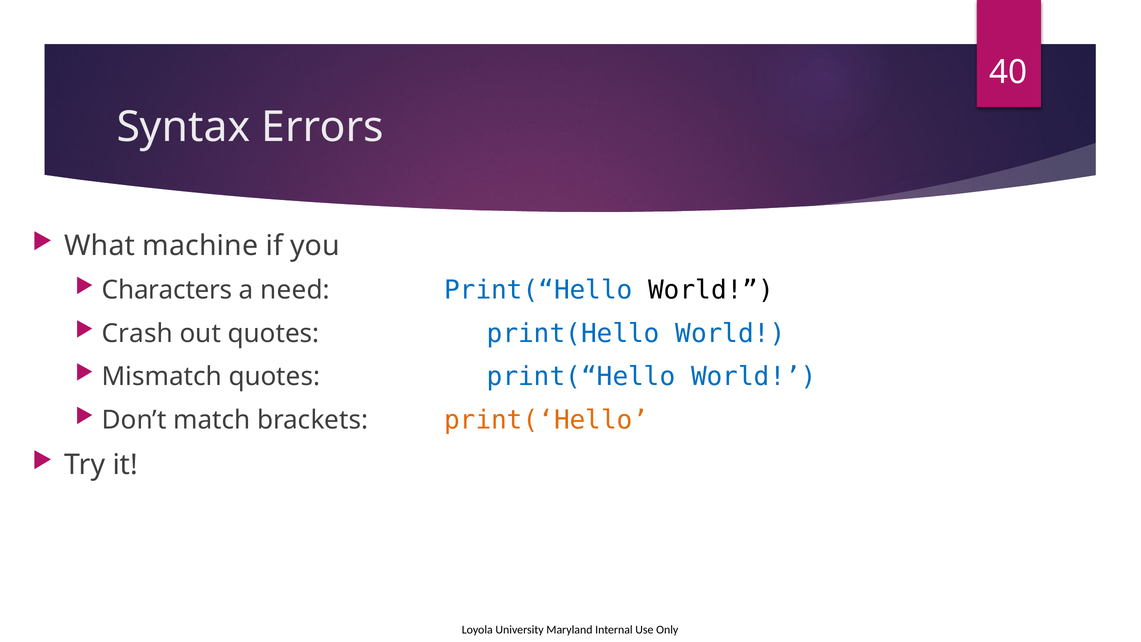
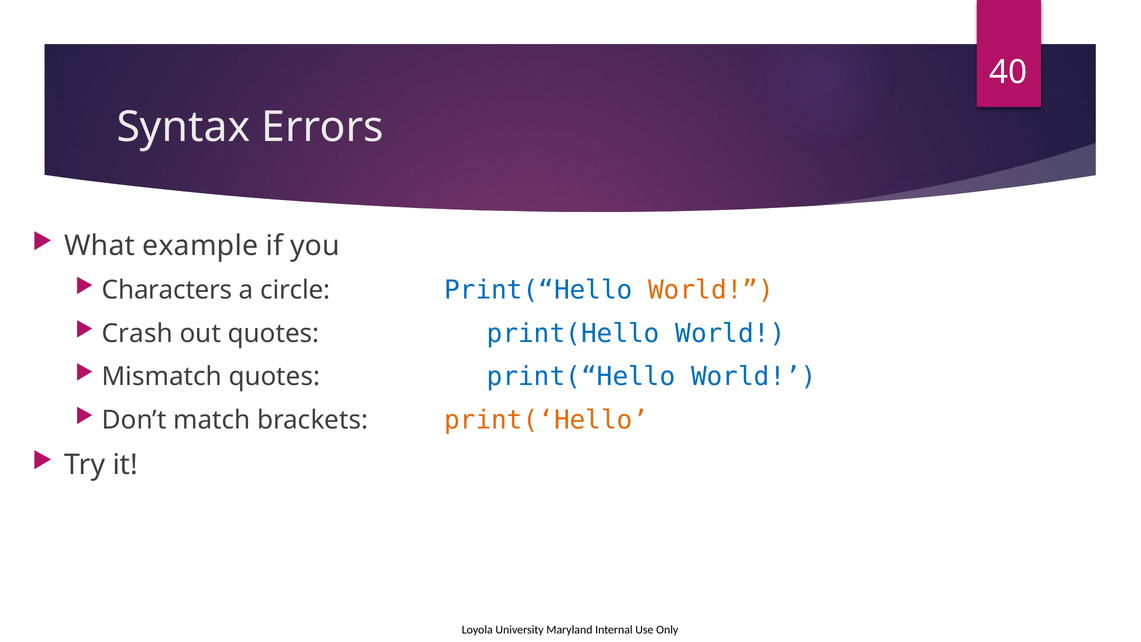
machine: machine -> example
need: need -> circle
World at (711, 290) colour: black -> orange
